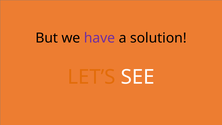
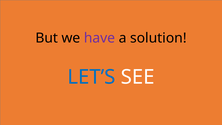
LET’S colour: orange -> blue
